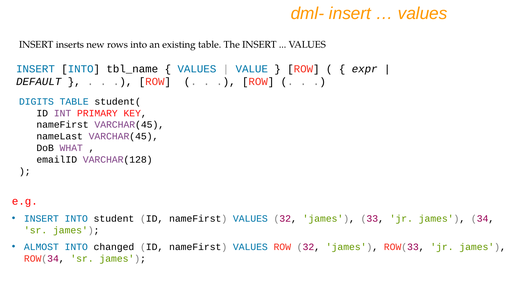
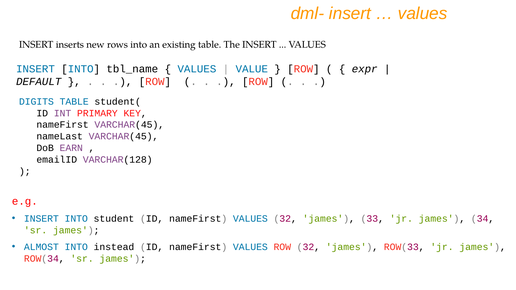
WHAT: WHAT -> EARN
changed: changed -> instead
